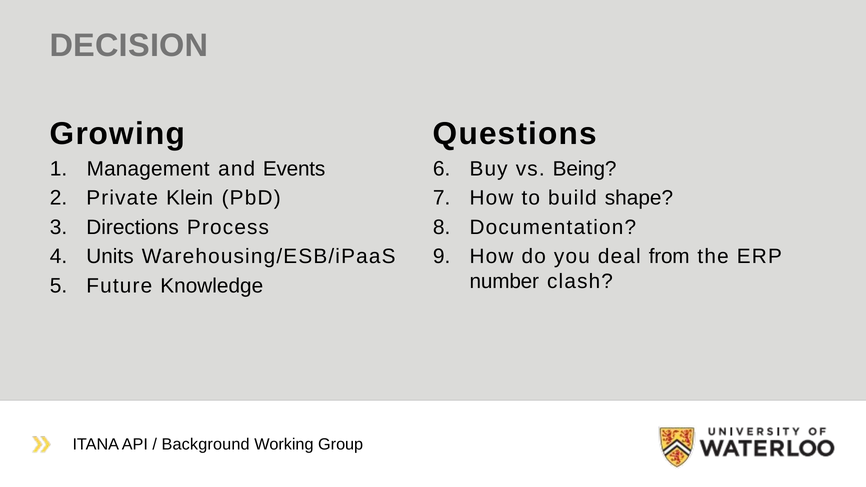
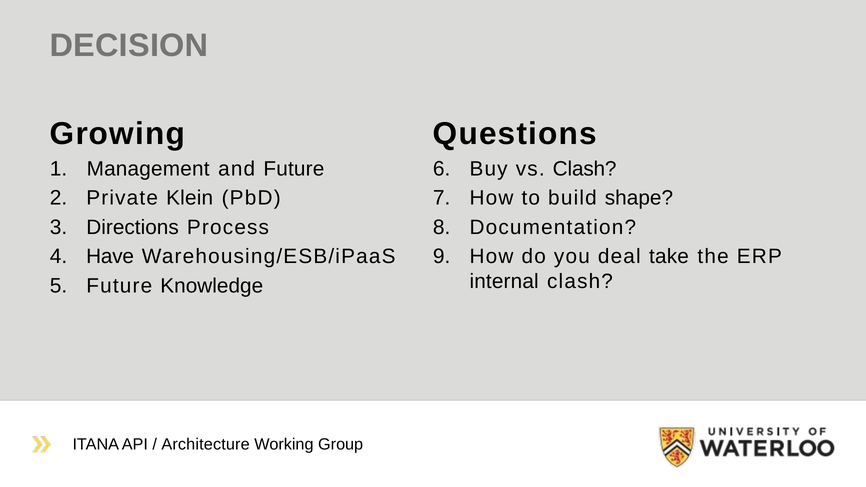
and Events: Events -> Future
vs Being: Being -> Clash
Units: Units -> Have
from: from -> take
number: number -> internal
Background: Background -> Architecture
